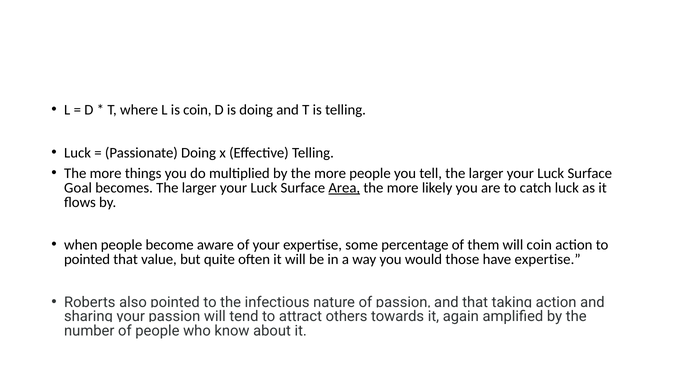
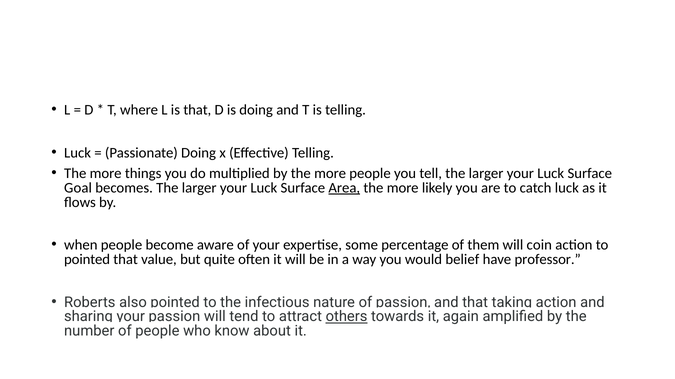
is coin: coin -> that
those: those -> belief
have expertise: expertise -> professor
others underline: none -> present
